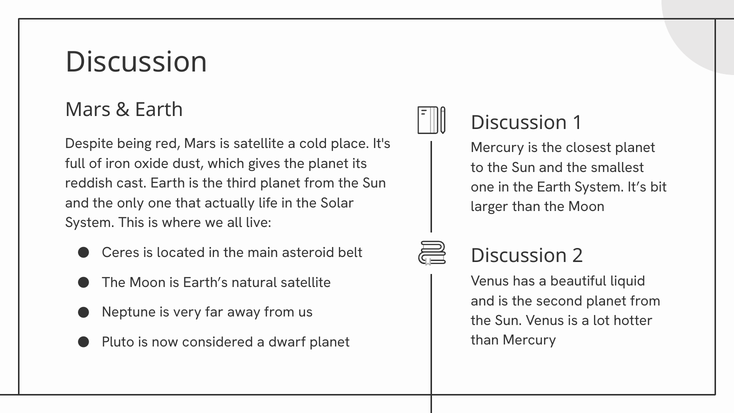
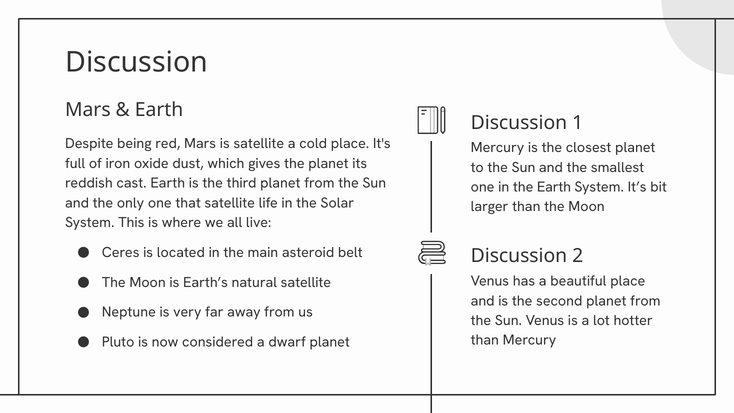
that actually: actually -> satellite
beautiful liquid: liquid -> place
